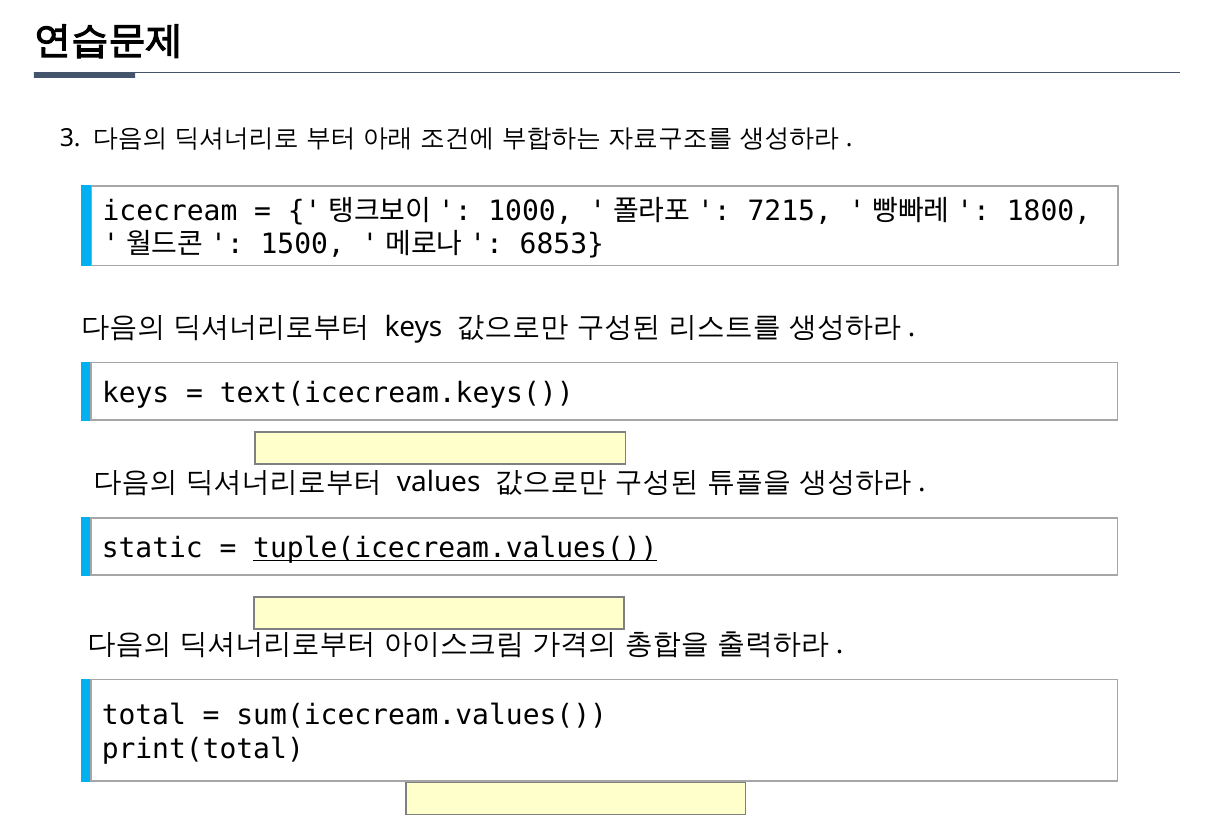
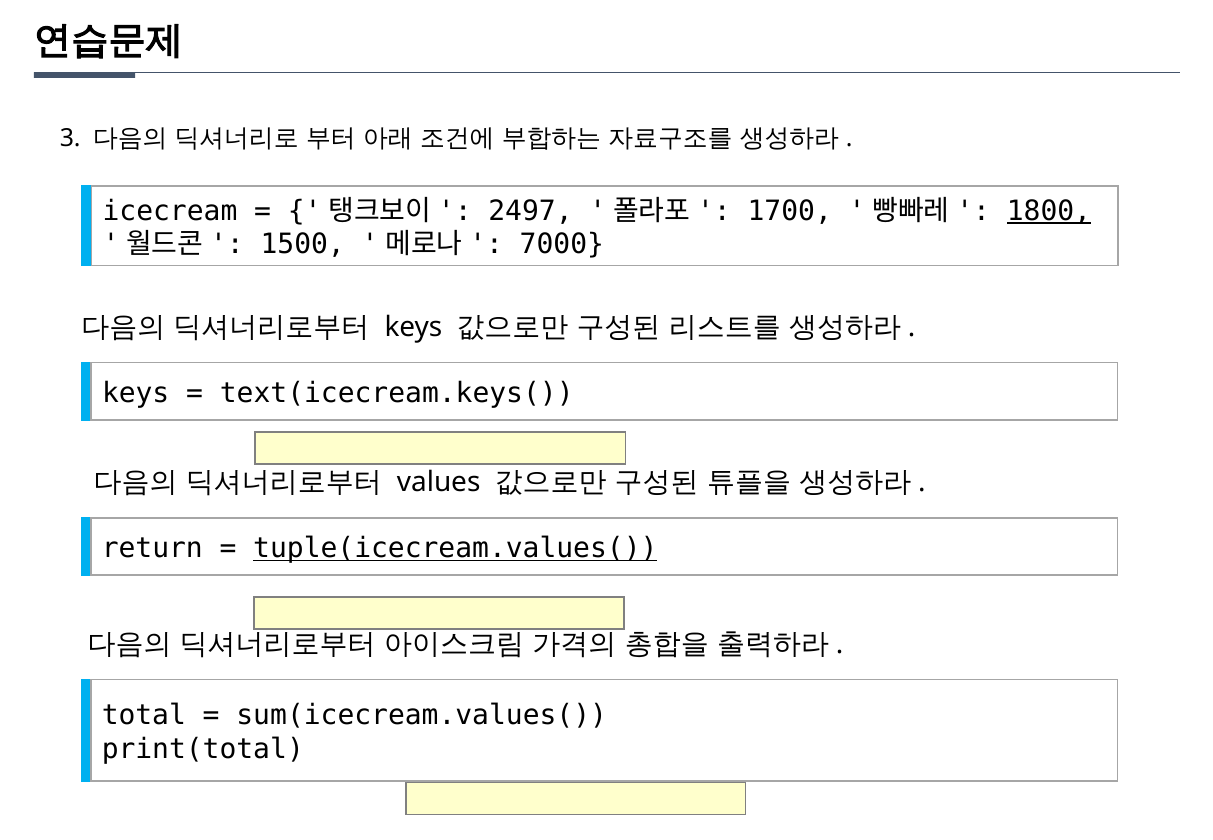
1000: 1000 -> 2497
7215: 7215 -> 1700
1800 underline: none -> present
6853: 6853 -> 7000
static: static -> return
